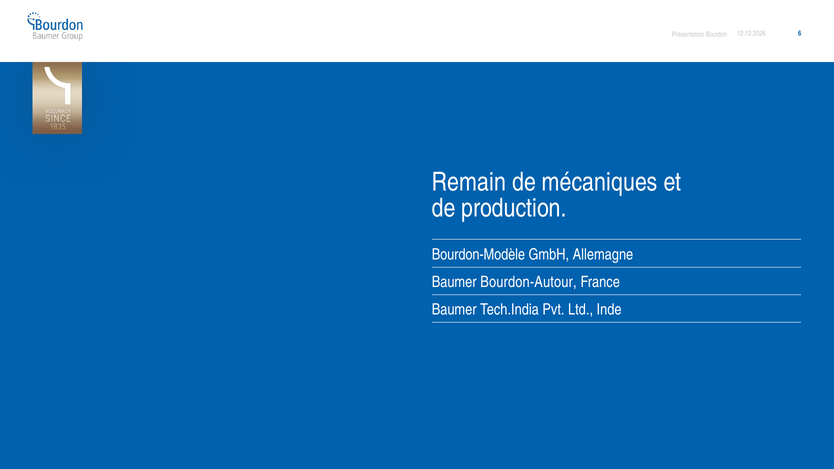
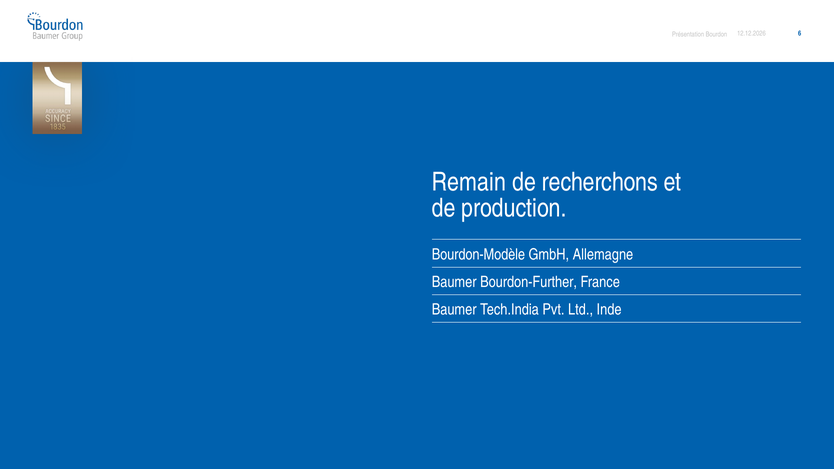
mécaniques: mécaniques -> recherchons
Bourdon-Autour: Bourdon-Autour -> Bourdon-Further
